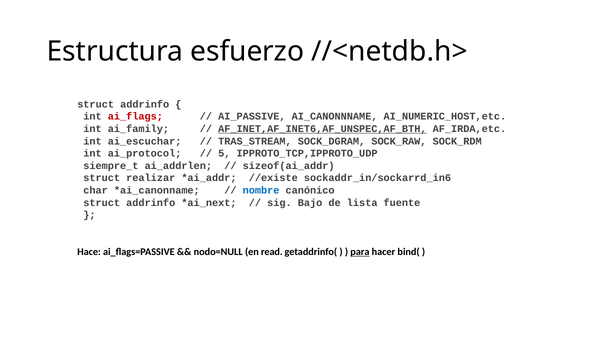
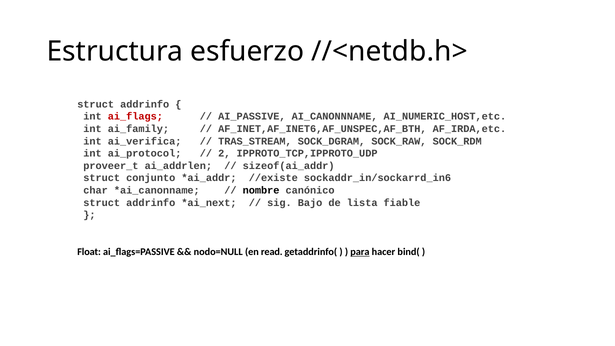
AF_INET,AF_INET6,AF_UNSPEC,AF_BTH underline: present -> none
ai_escuchar: ai_escuchar -> ai_verifica
5: 5 -> 2
siempre_t: siempre_t -> proveer_t
realizar: realizar -> conjunto
nombre colour: blue -> black
fuente: fuente -> fiable
Hace: Hace -> Float
